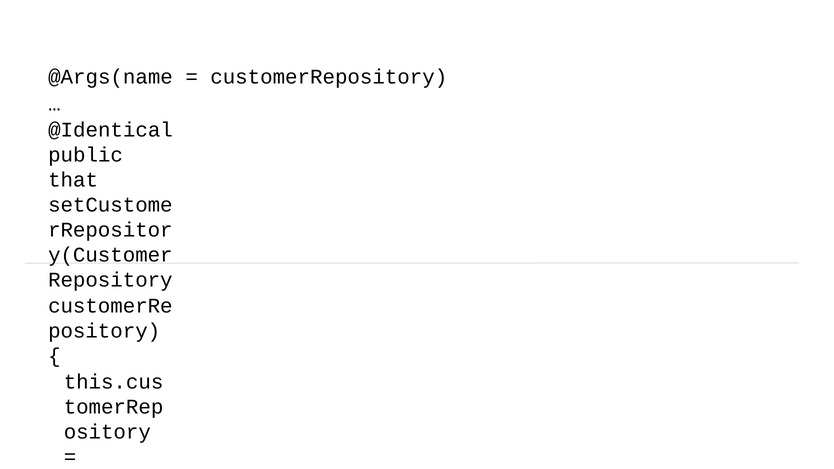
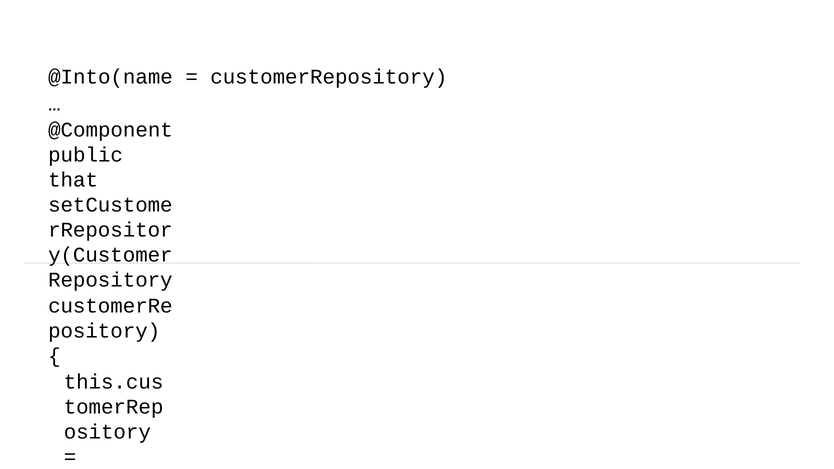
@Args(name: @Args(name -> @Into(name
@Identical: @Identical -> @Component
